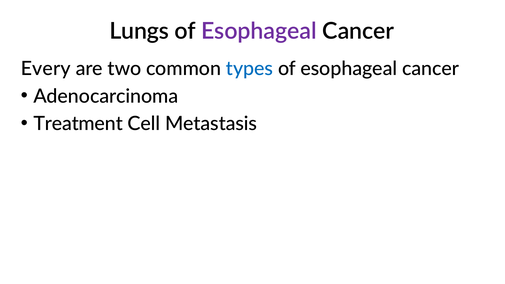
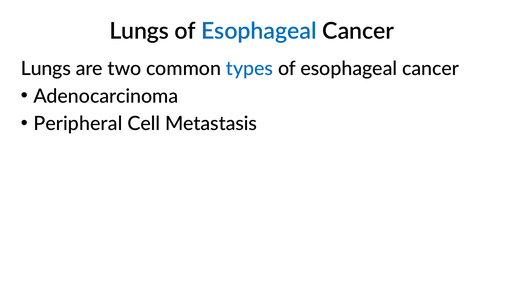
Esophageal at (259, 31) colour: purple -> blue
Every at (46, 69): Every -> Lungs
Treatment: Treatment -> Peripheral
